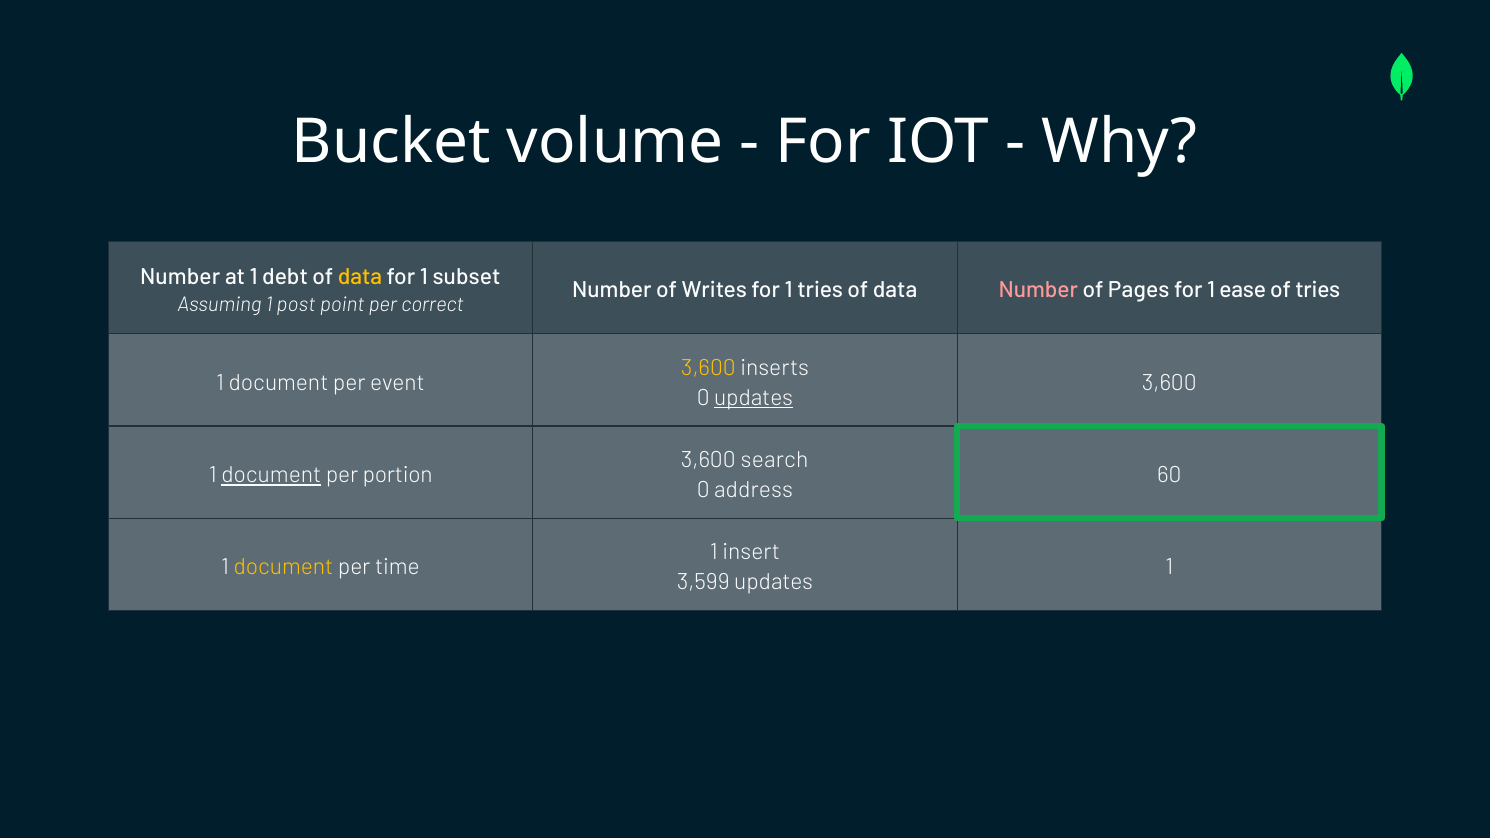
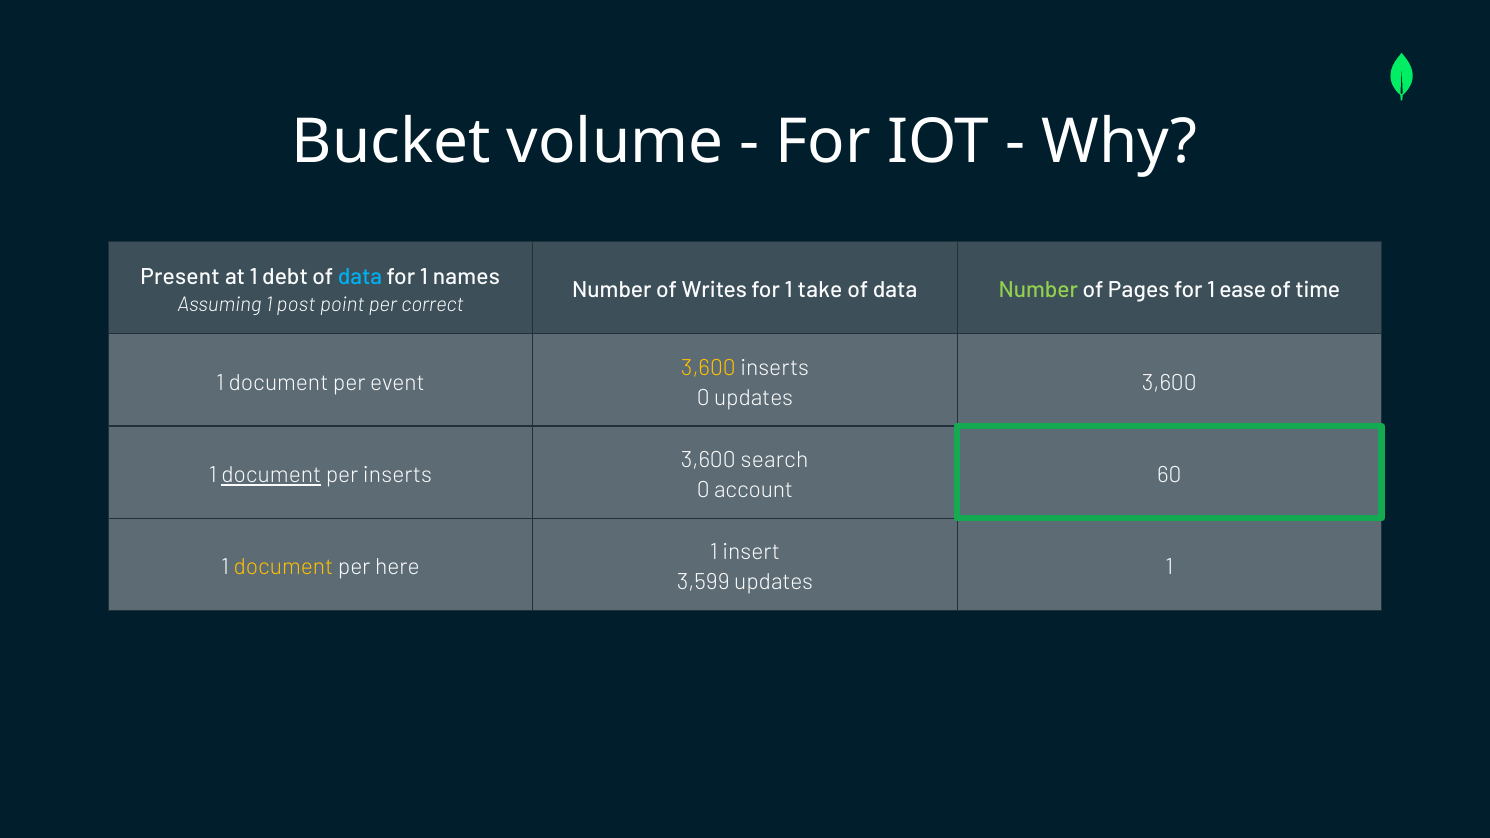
Number at (180, 277): Number -> Present
data at (360, 277) colour: yellow -> light blue
subset: subset -> names
1 tries: tries -> take
Number at (1038, 290) colour: pink -> light green
of tries: tries -> time
updates at (754, 398) underline: present -> none
per portion: portion -> inserts
address: address -> account
time: time -> here
